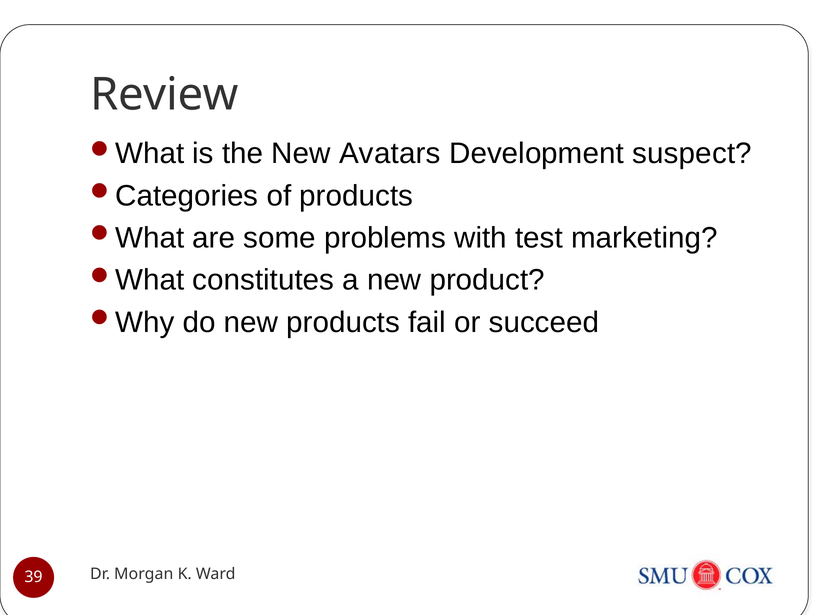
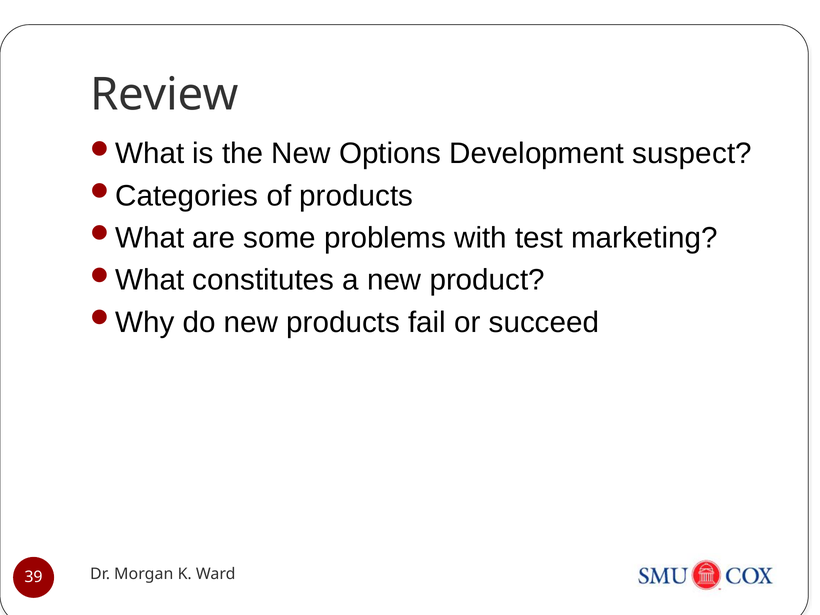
Avatars: Avatars -> Options
